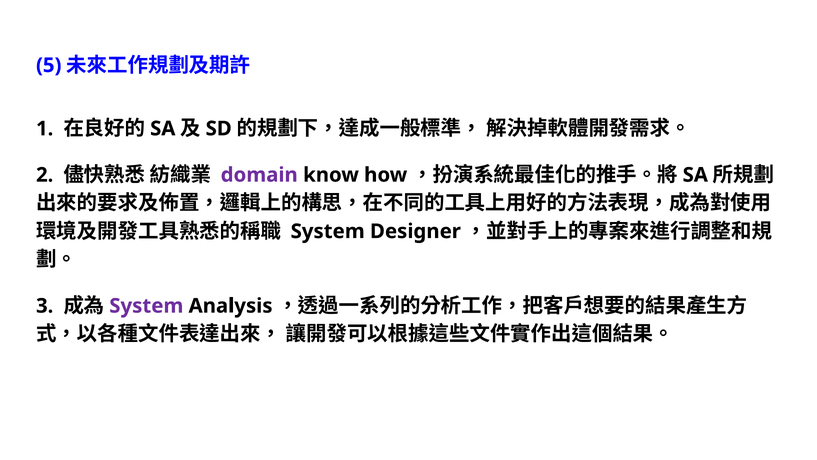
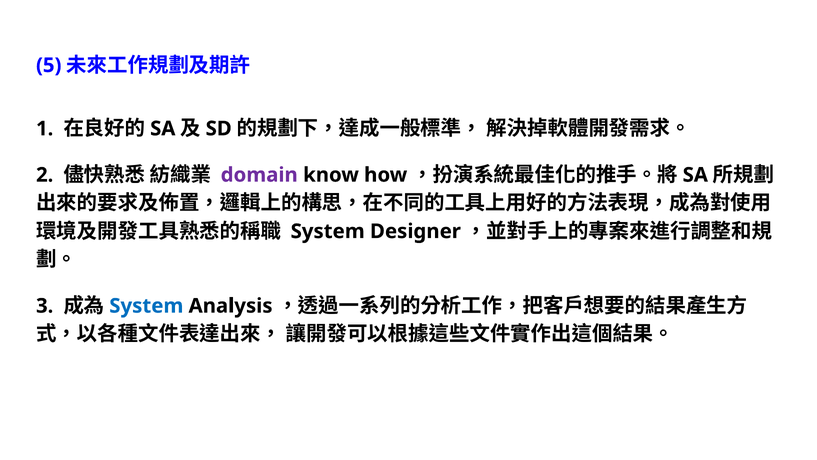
System at (146, 306) colour: purple -> blue
